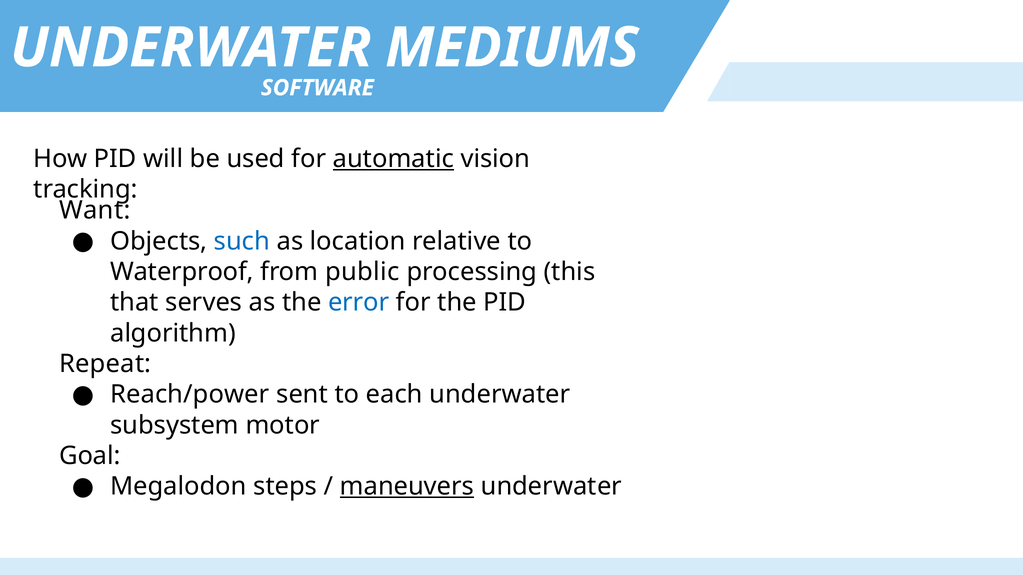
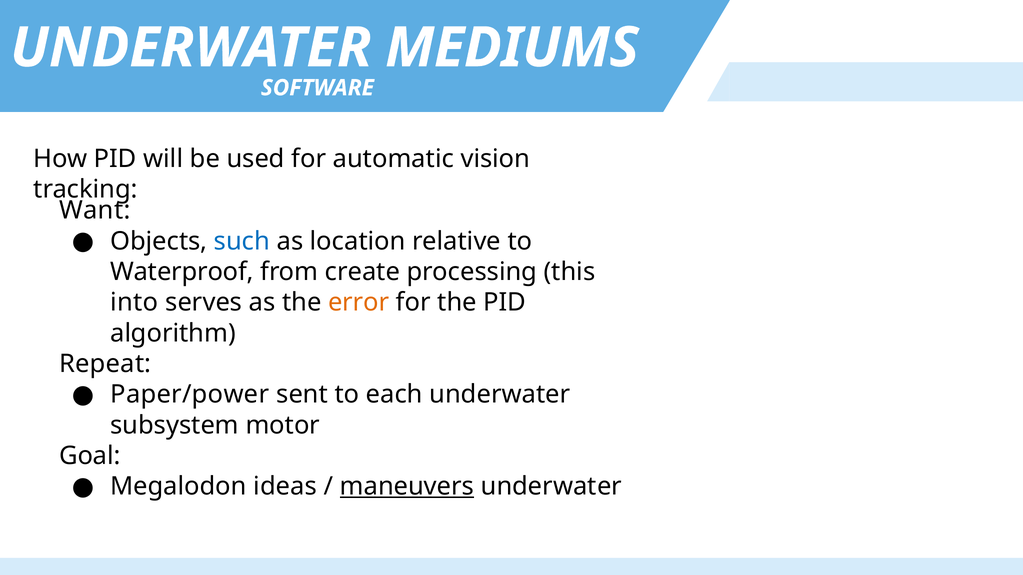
automatic underline: present -> none
public: public -> create
that: that -> into
error colour: blue -> orange
Reach/power: Reach/power -> Paper/power
steps: steps -> ideas
